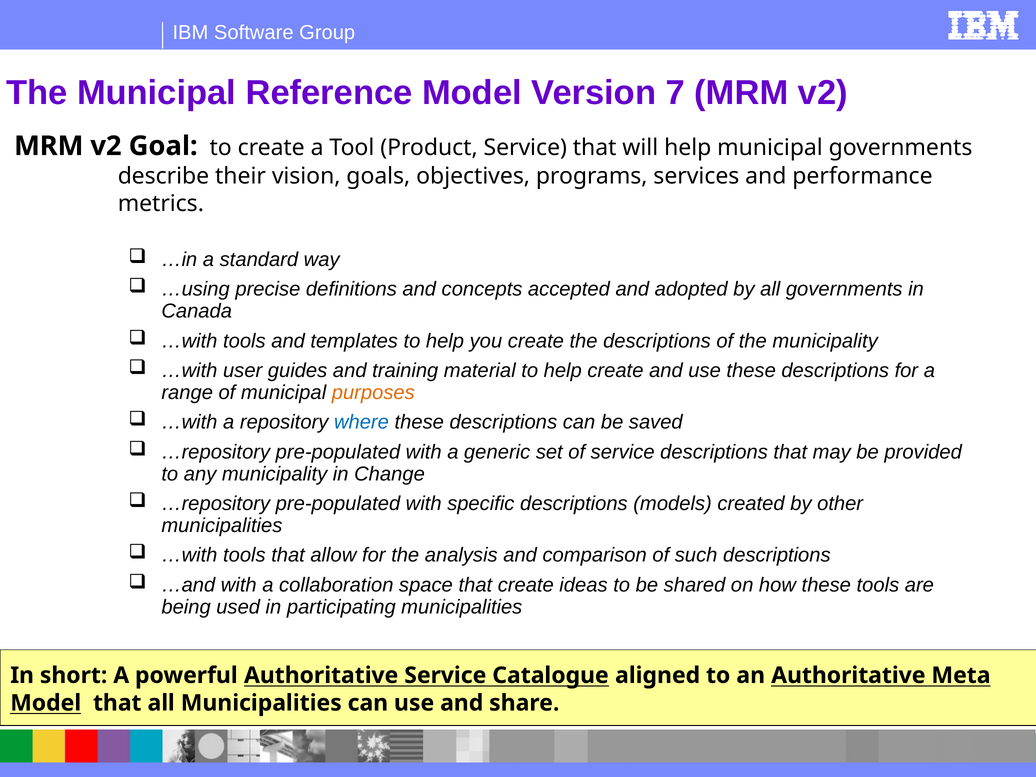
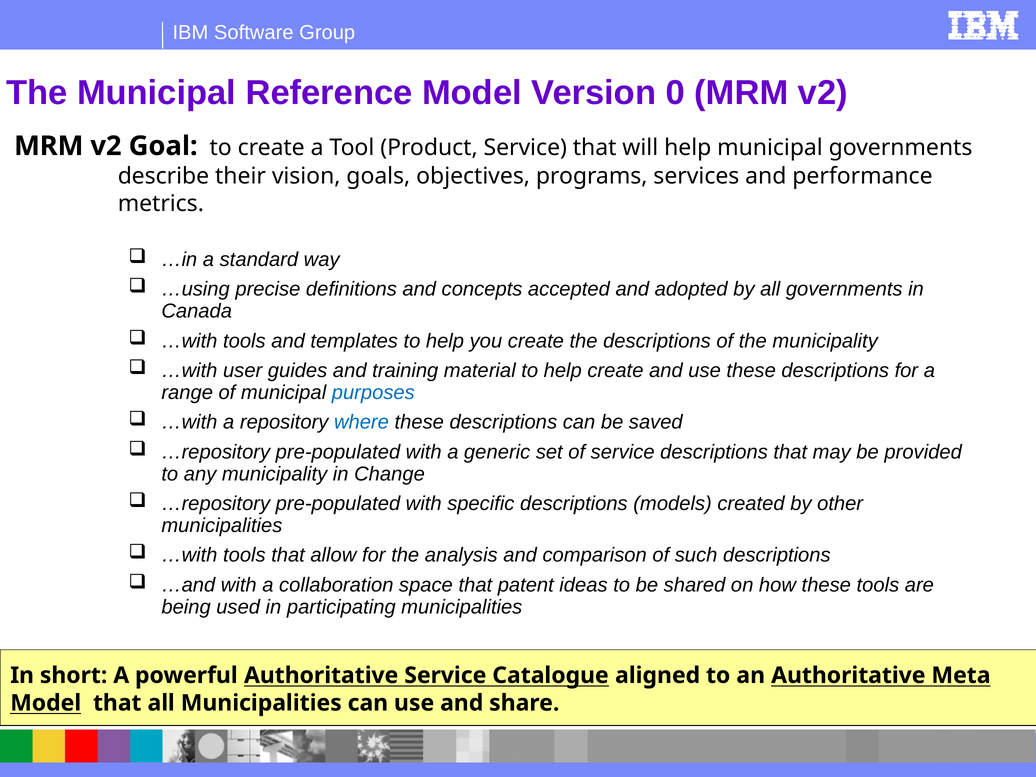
7: 7 -> 0
purposes colour: orange -> blue
that create: create -> patent
